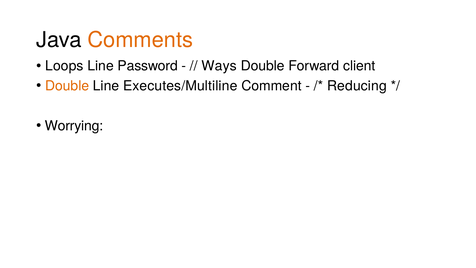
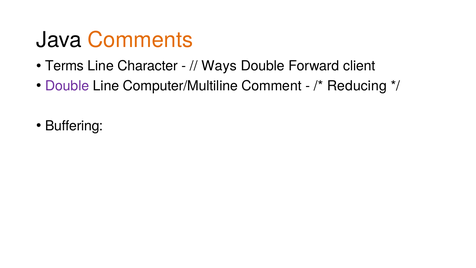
Loops: Loops -> Terms
Password: Password -> Character
Double at (67, 86) colour: orange -> purple
Executes/Multiline: Executes/Multiline -> Computer/Multiline
Worrying: Worrying -> Buffering
